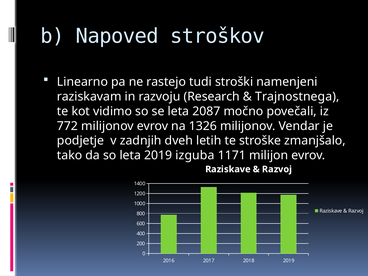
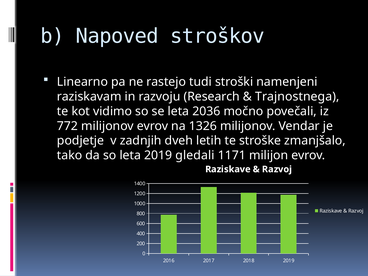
2087: 2087 -> 2036
izguba: izguba -> gledali
